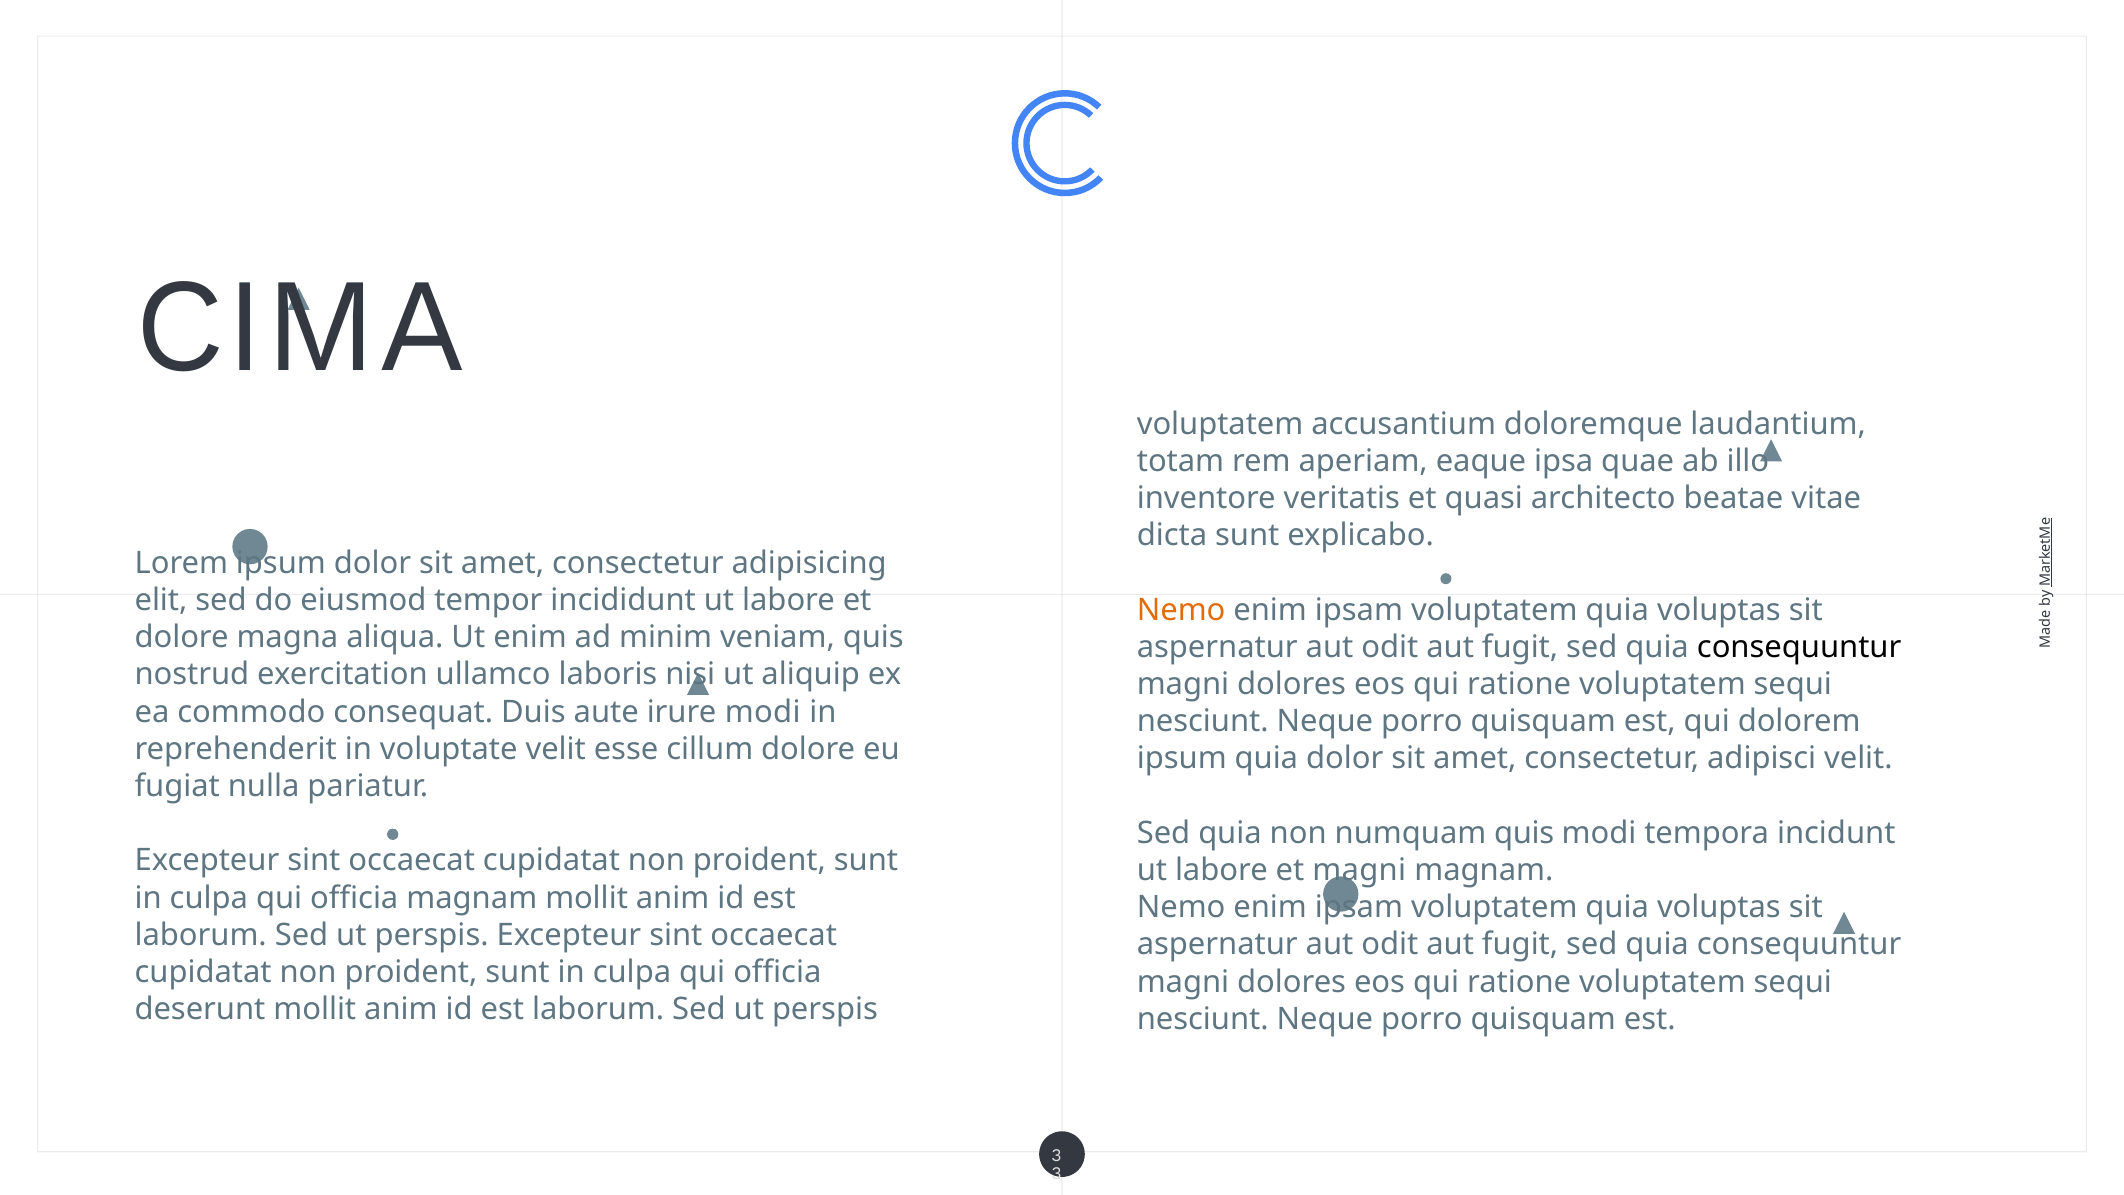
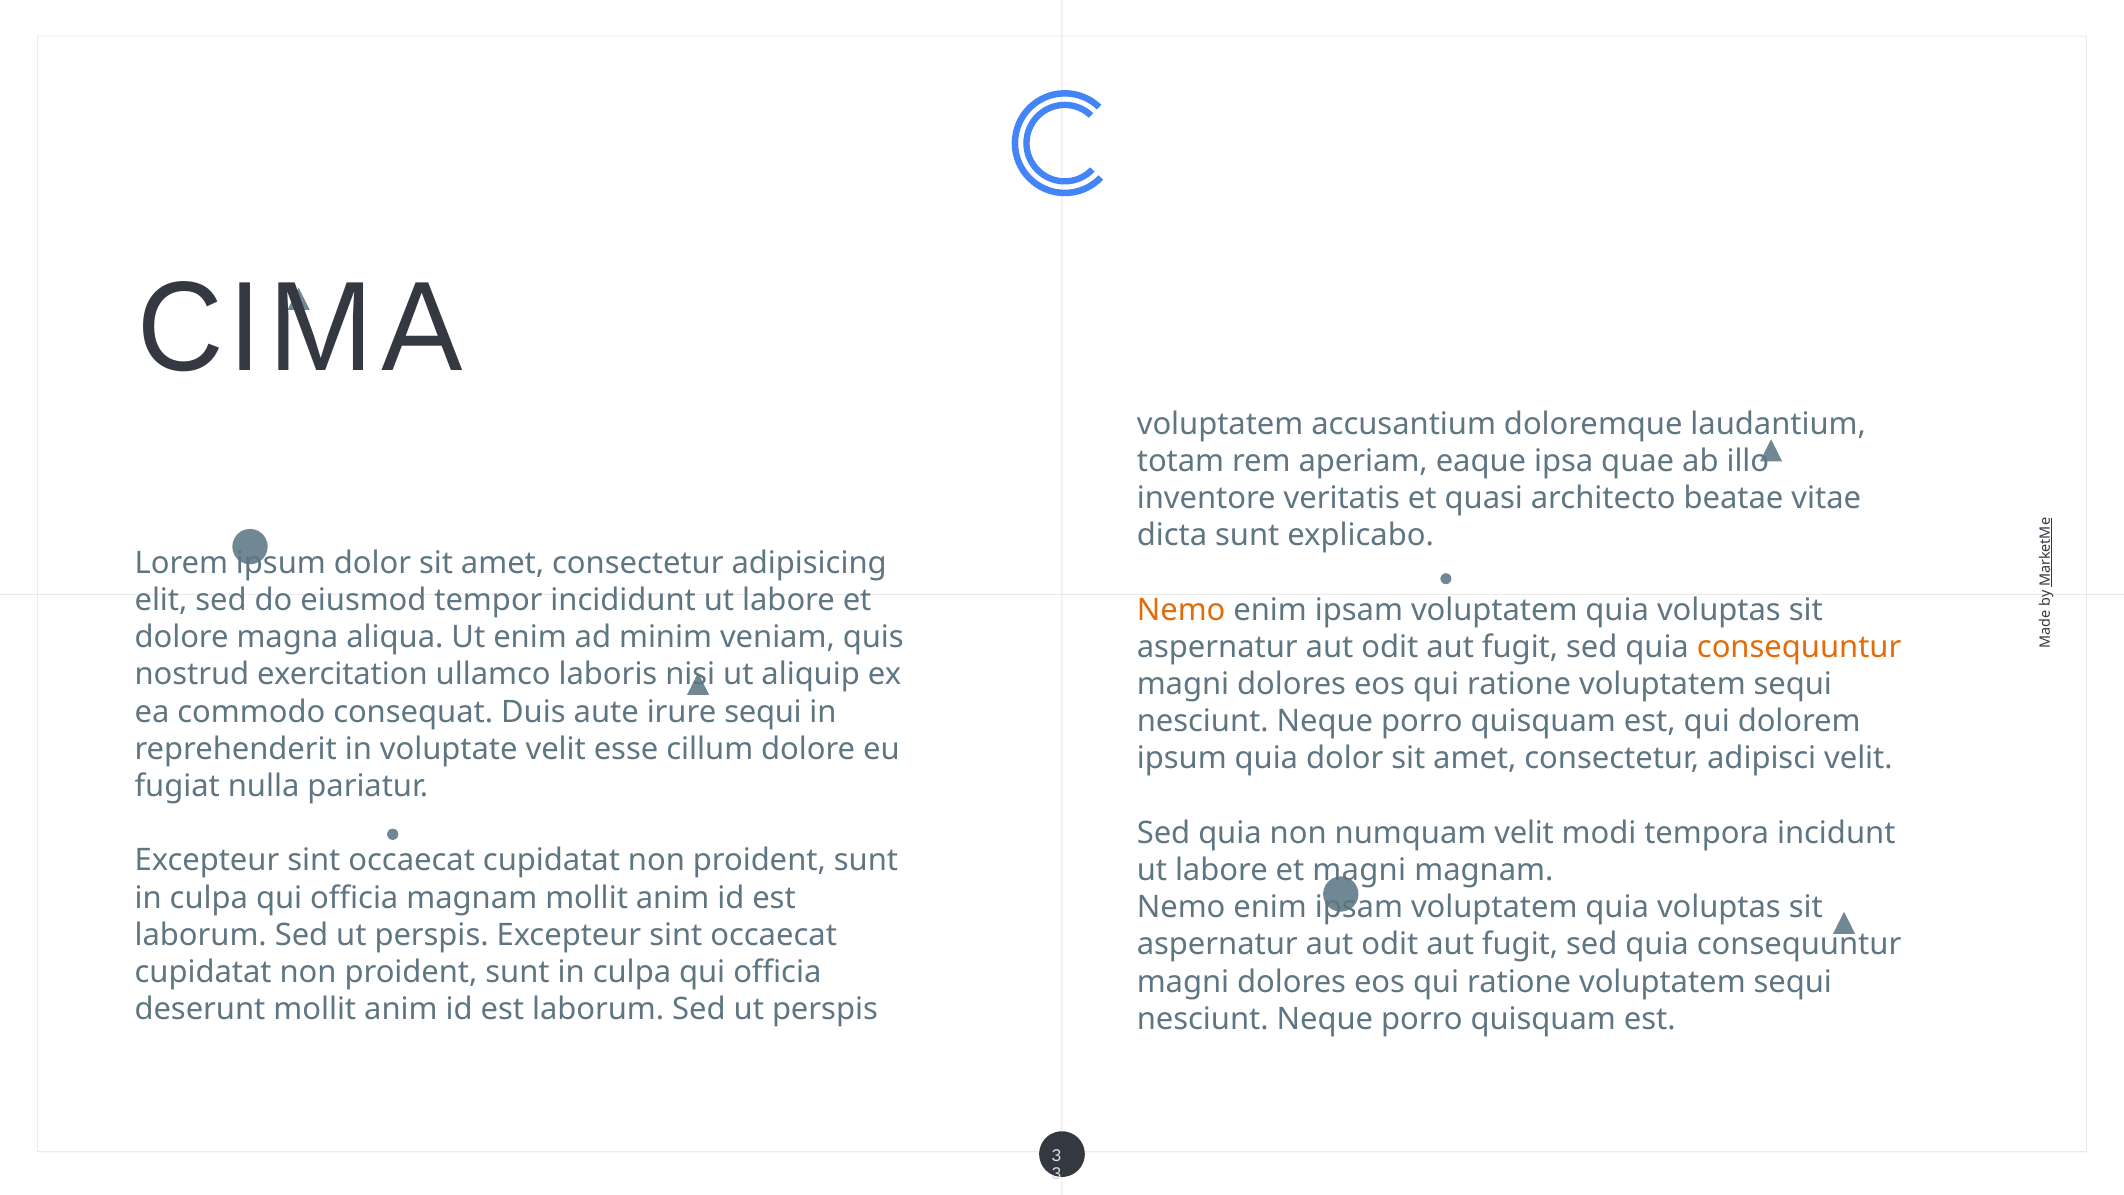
consequuntur at (1799, 647) colour: black -> orange
irure modi: modi -> sequi
numquam quis: quis -> velit
